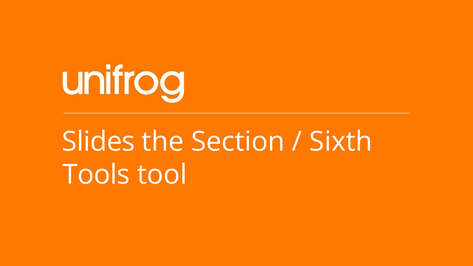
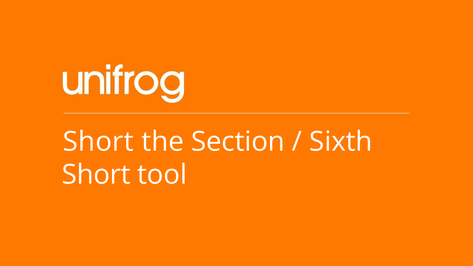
Slides at (99, 142): Slides -> Short
Tools at (96, 175): Tools -> Short
